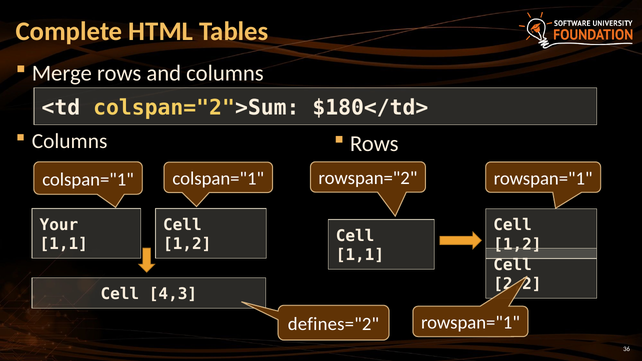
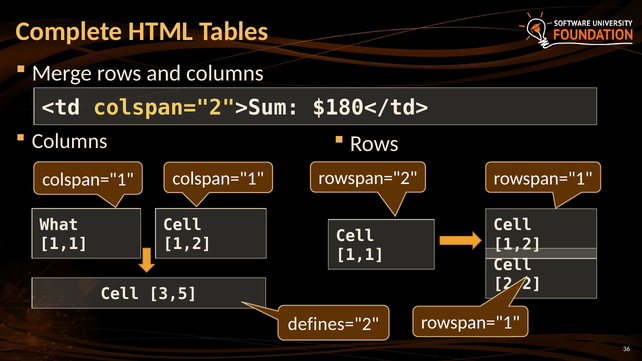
Your: Your -> What
4,3: 4,3 -> 3,5
